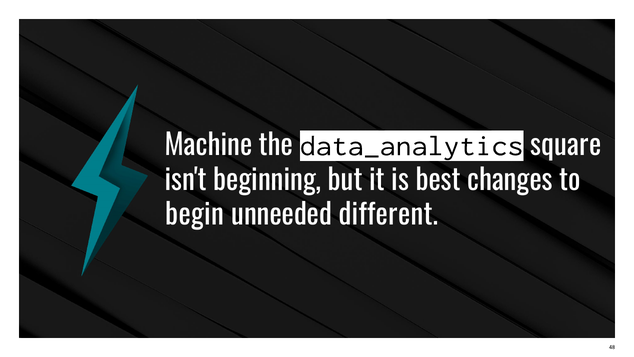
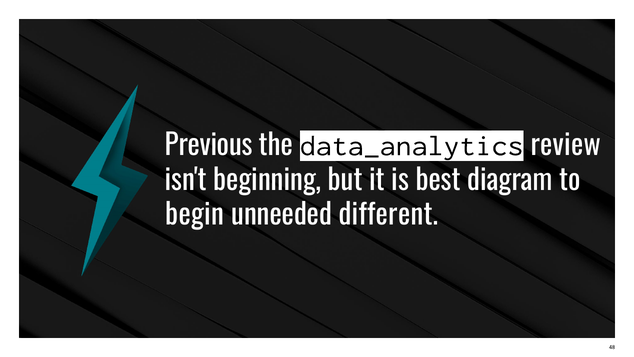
Machine: Machine -> Previous
square: square -> review
changes: changes -> diagram
